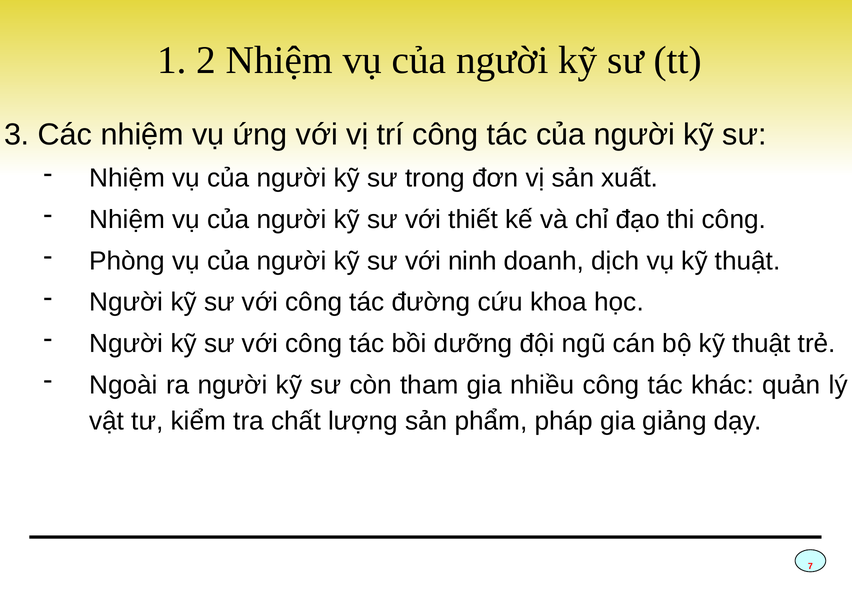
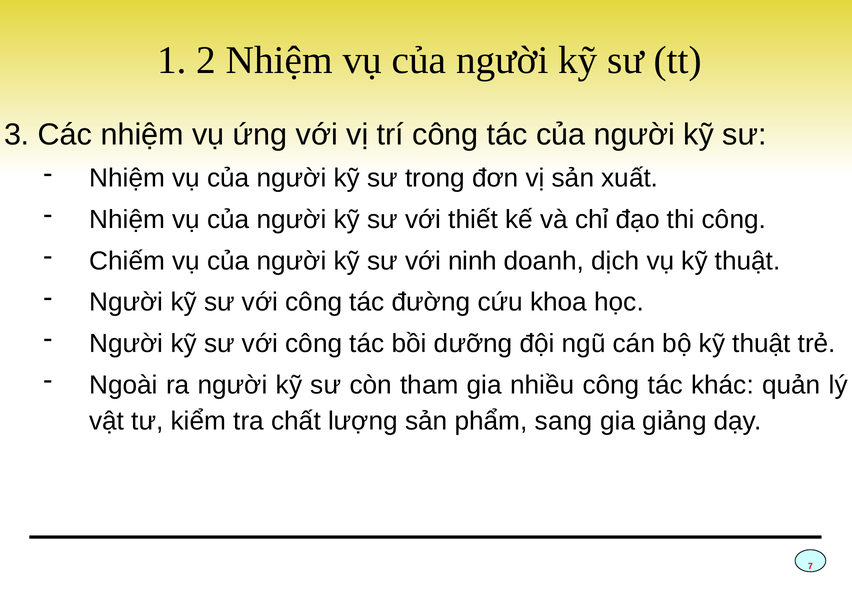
Phòng: Phòng -> Chiếm
pháp: pháp -> sang
